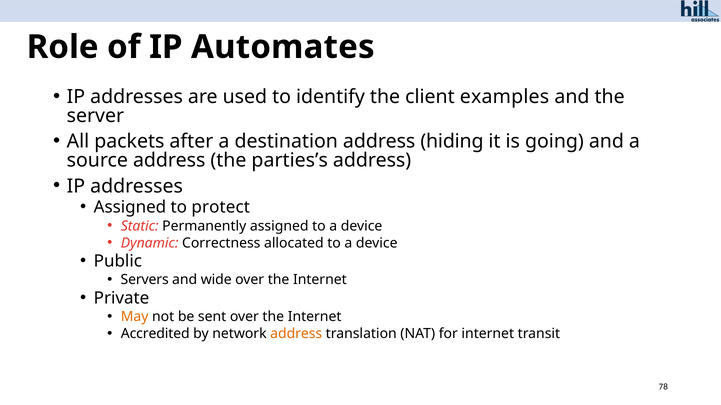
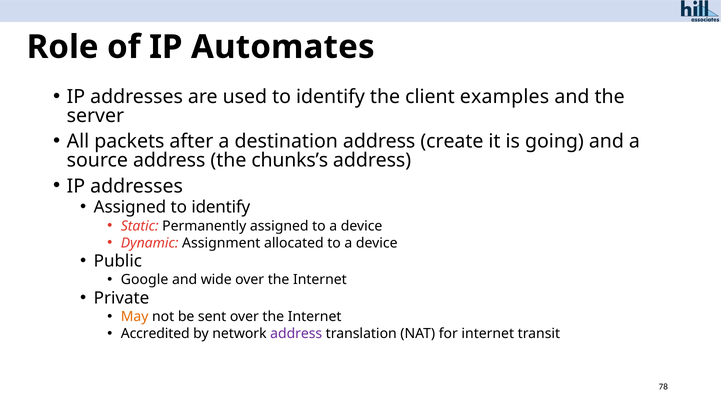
hiding: hiding -> create
parties’s: parties’s -> chunks’s
Assigned to protect: protect -> identify
Correctness: Correctness -> Assignment
Servers: Servers -> Google
address at (296, 334) colour: orange -> purple
